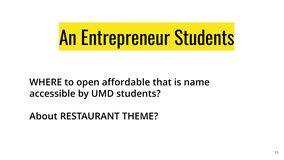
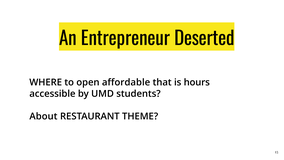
Entrepreneur Students: Students -> Deserted
name: name -> hours
